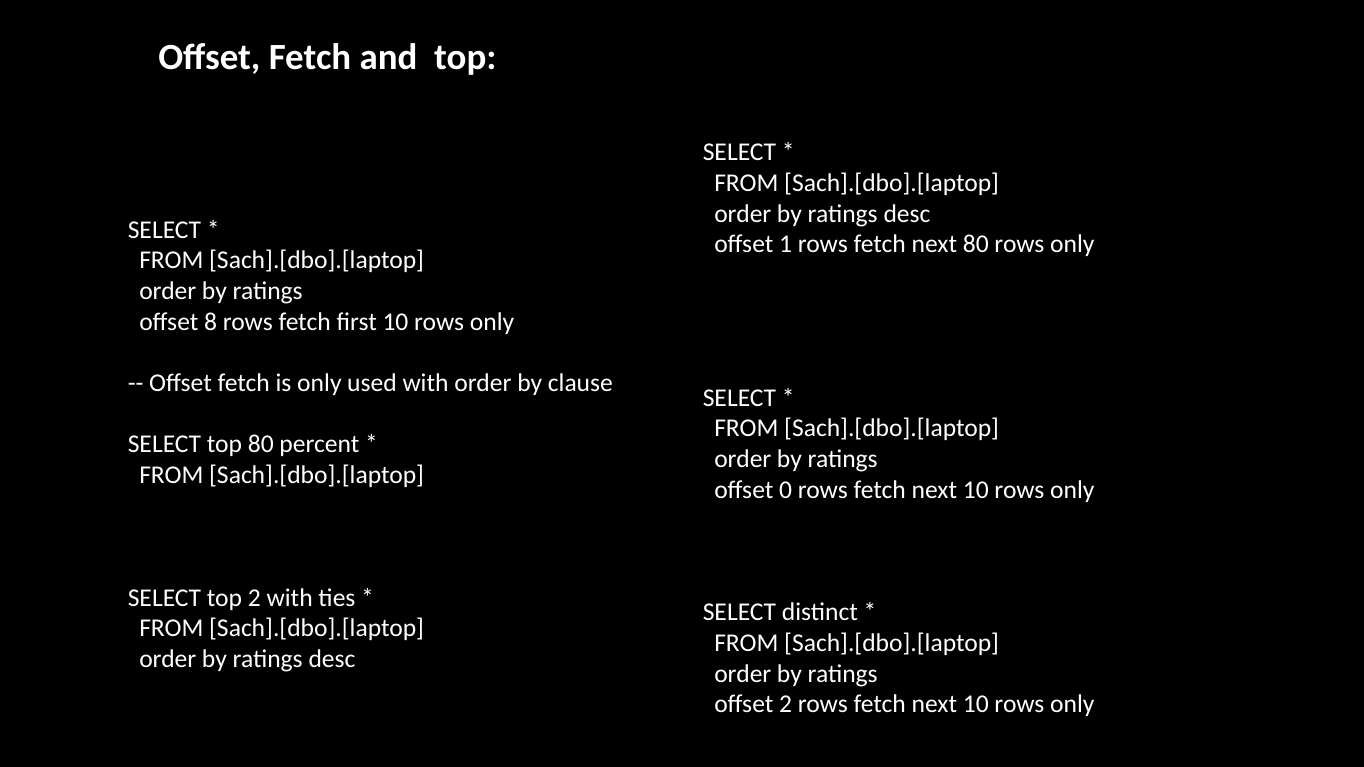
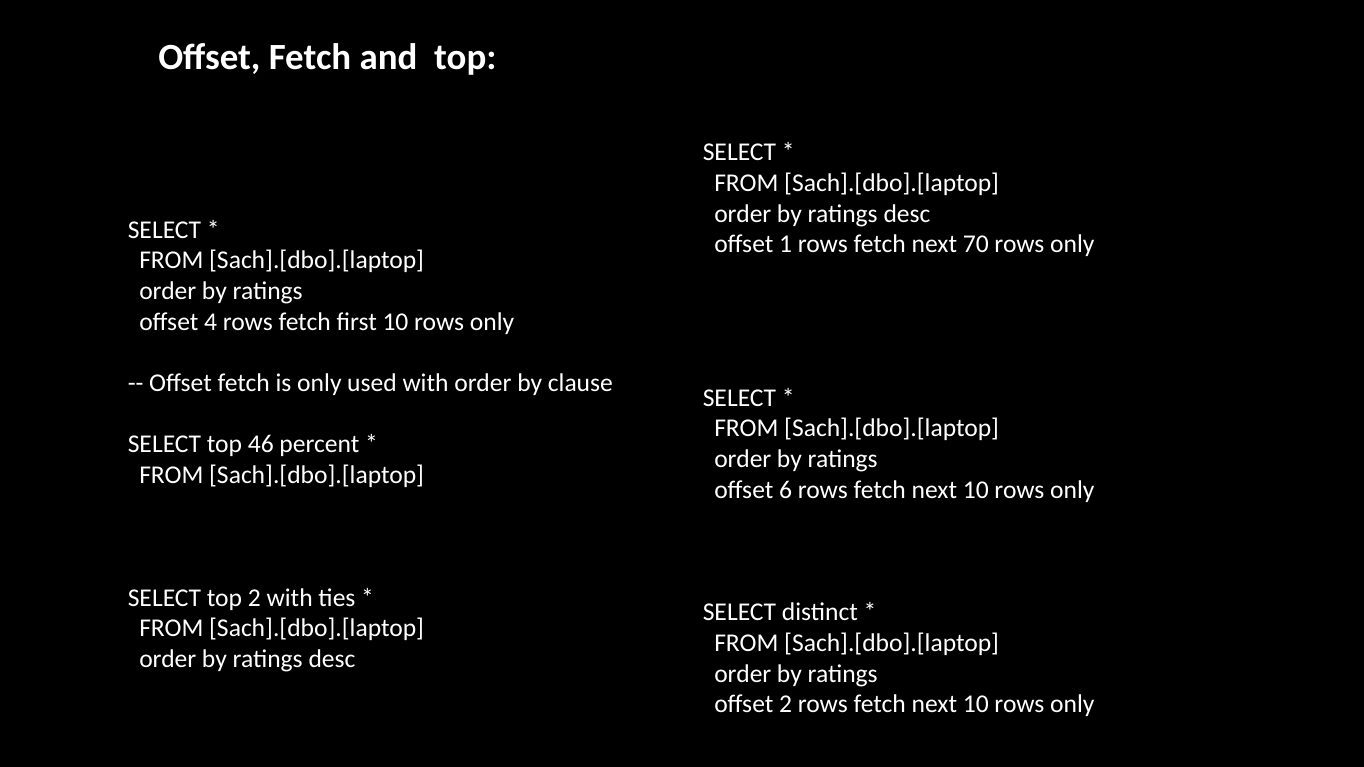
next 80: 80 -> 70
8: 8 -> 4
top 80: 80 -> 46
0: 0 -> 6
